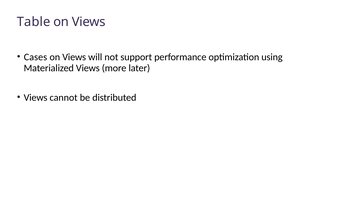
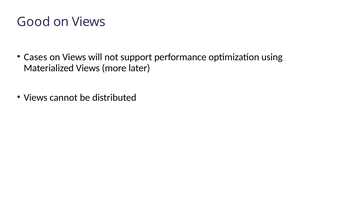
Table: Table -> Good
